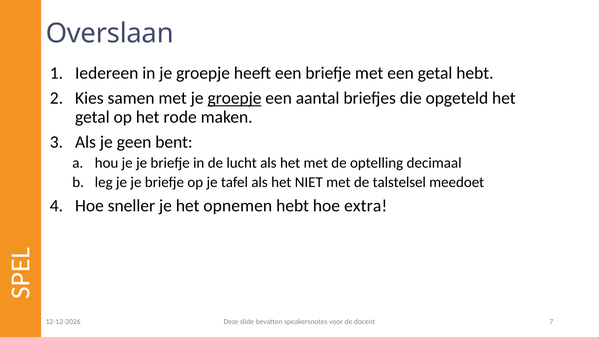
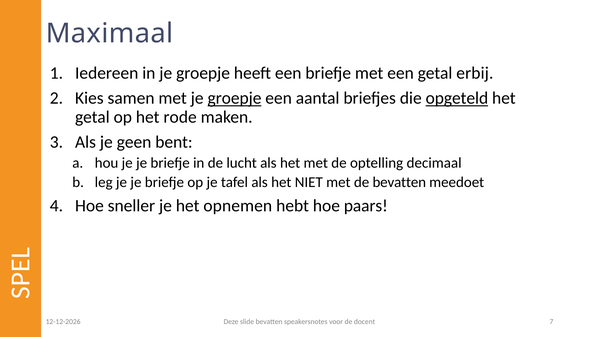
Overslaan: Overslaan -> Maximaal
getal hebt: hebt -> erbij
opgeteld underline: none -> present
de talstelsel: talstelsel -> bevatten
extra: extra -> paars
